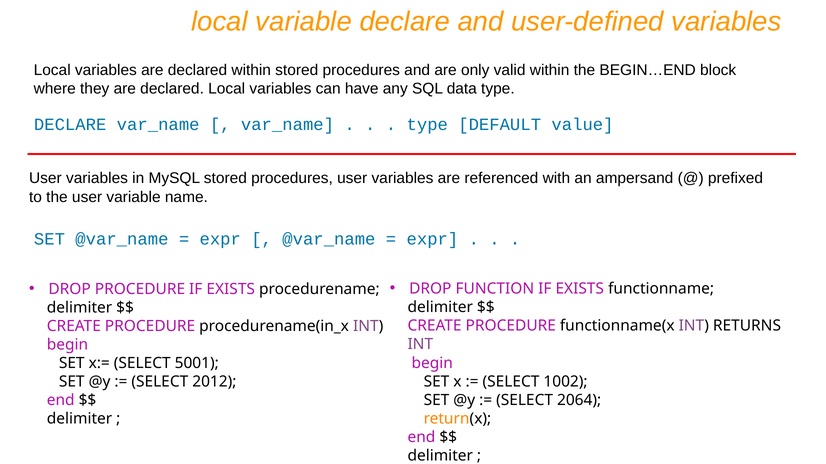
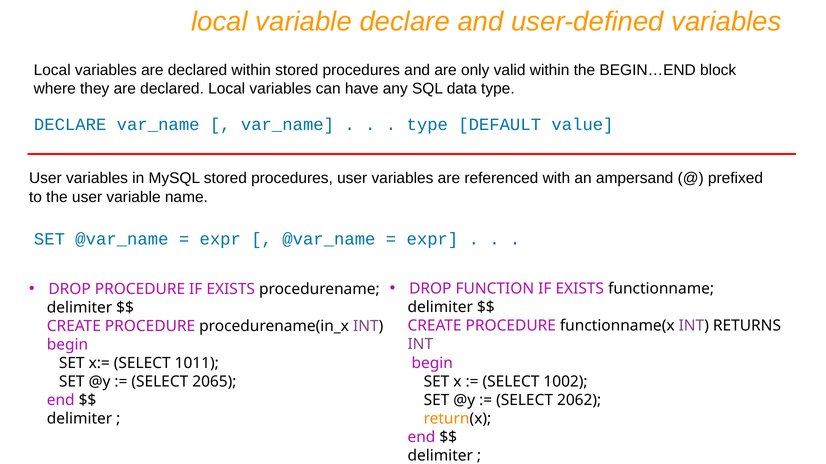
5001: 5001 -> 1011
2012: 2012 -> 2065
2064: 2064 -> 2062
